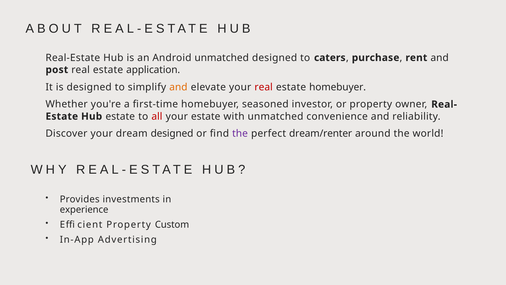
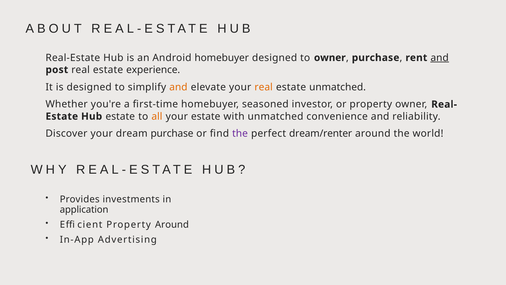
Android unmatched: unmatched -> homebuyer
to caters: caters -> owner
and at (440, 58) underline: none -> present
application: application -> experience
real at (264, 87) colour: red -> orange
estate homebuyer: homebuyer -> unmatched
all colour: red -> orange
dream designed: designed -> purchase
experience: experience -> application
Property Custom: Custom -> Around
